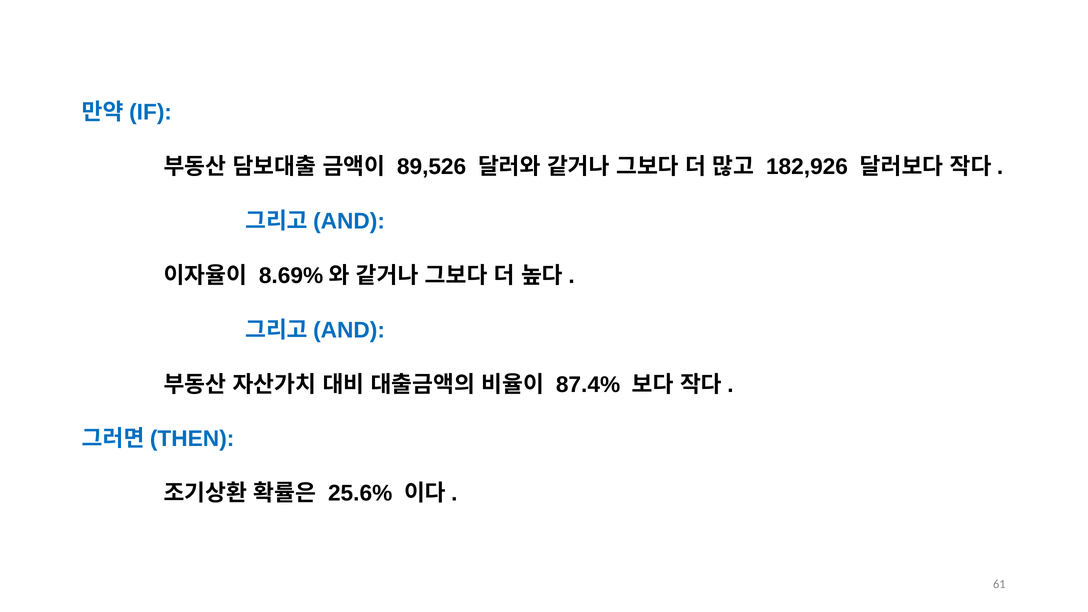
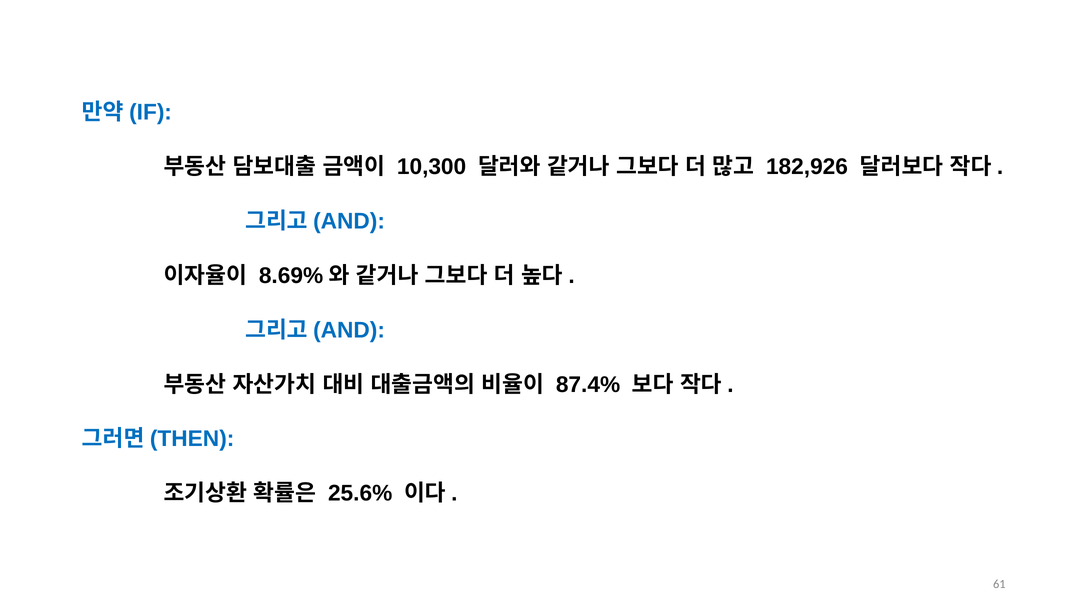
89,526: 89,526 -> 10,300
